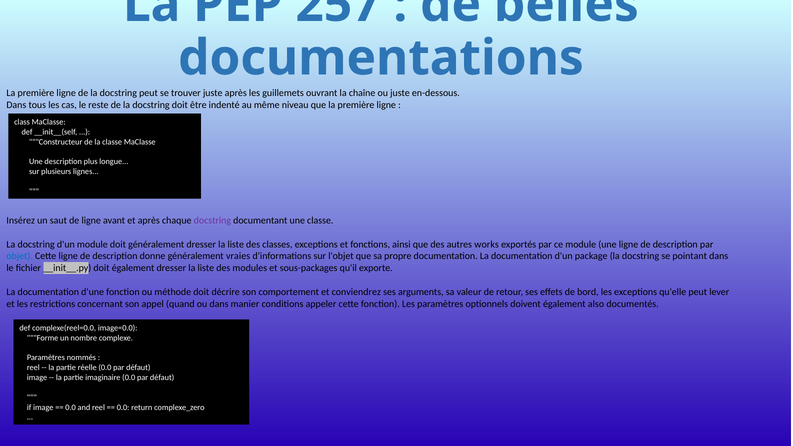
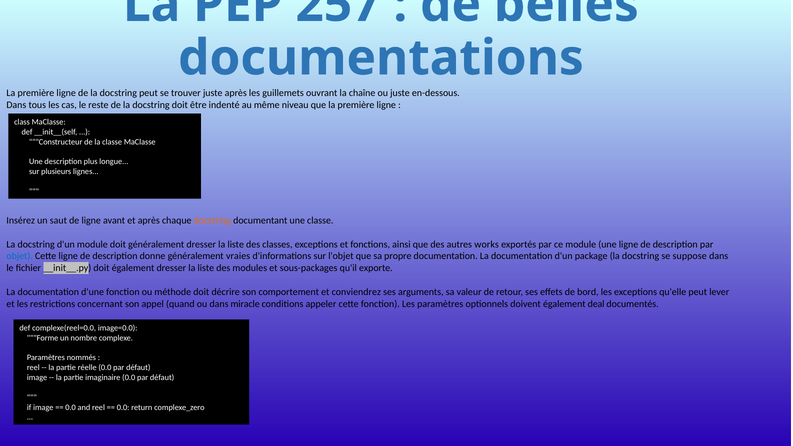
docstring at (212, 221) colour: purple -> orange
pointant: pointant -> suppose
manier: manier -> miracle
also: also -> deal
